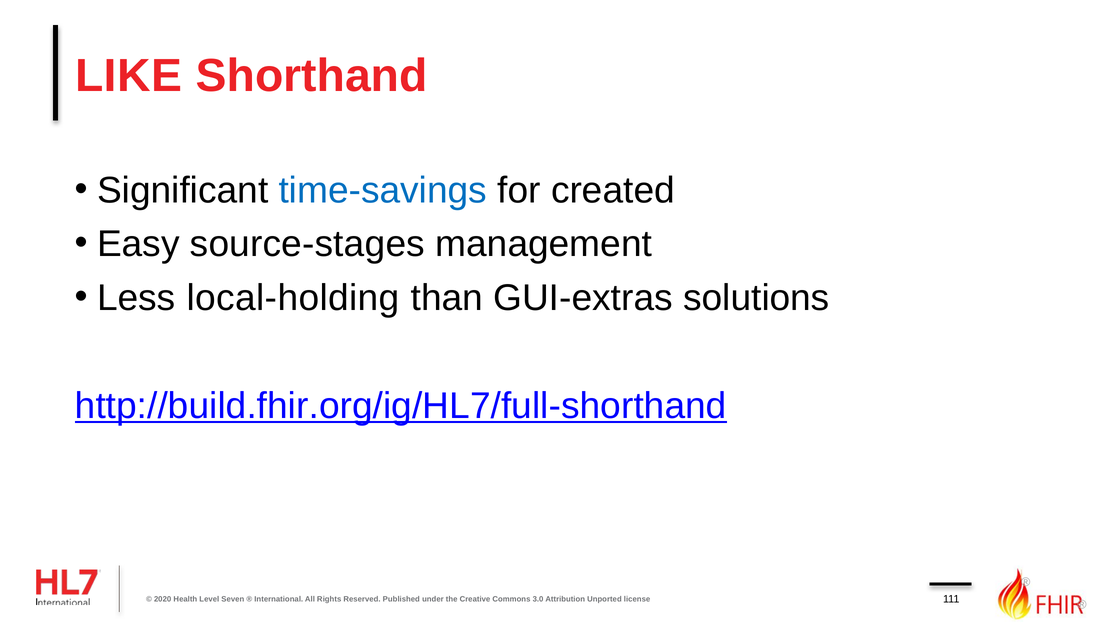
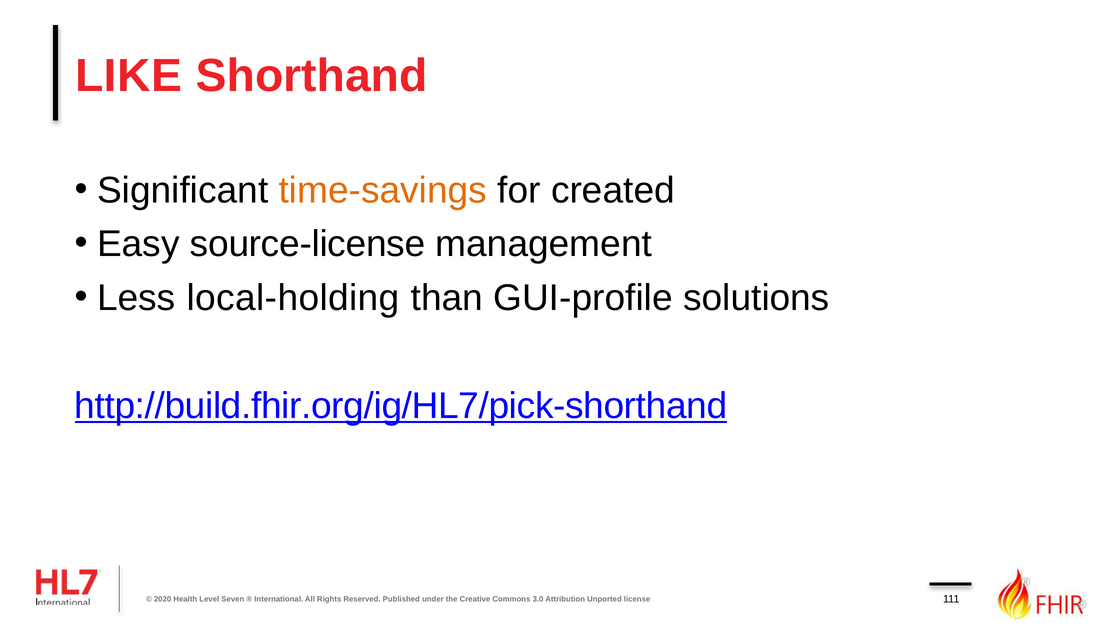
time-savings colour: blue -> orange
source-stages: source-stages -> source-license
GUI-extras: GUI-extras -> GUI-profile
http://build.fhir.org/ig/HL7/full-shorthand: http://build.fhir.org/ig/HL7/full-shorthand -> http://build.fhir.org/ig/HL7/pick-shorthand
